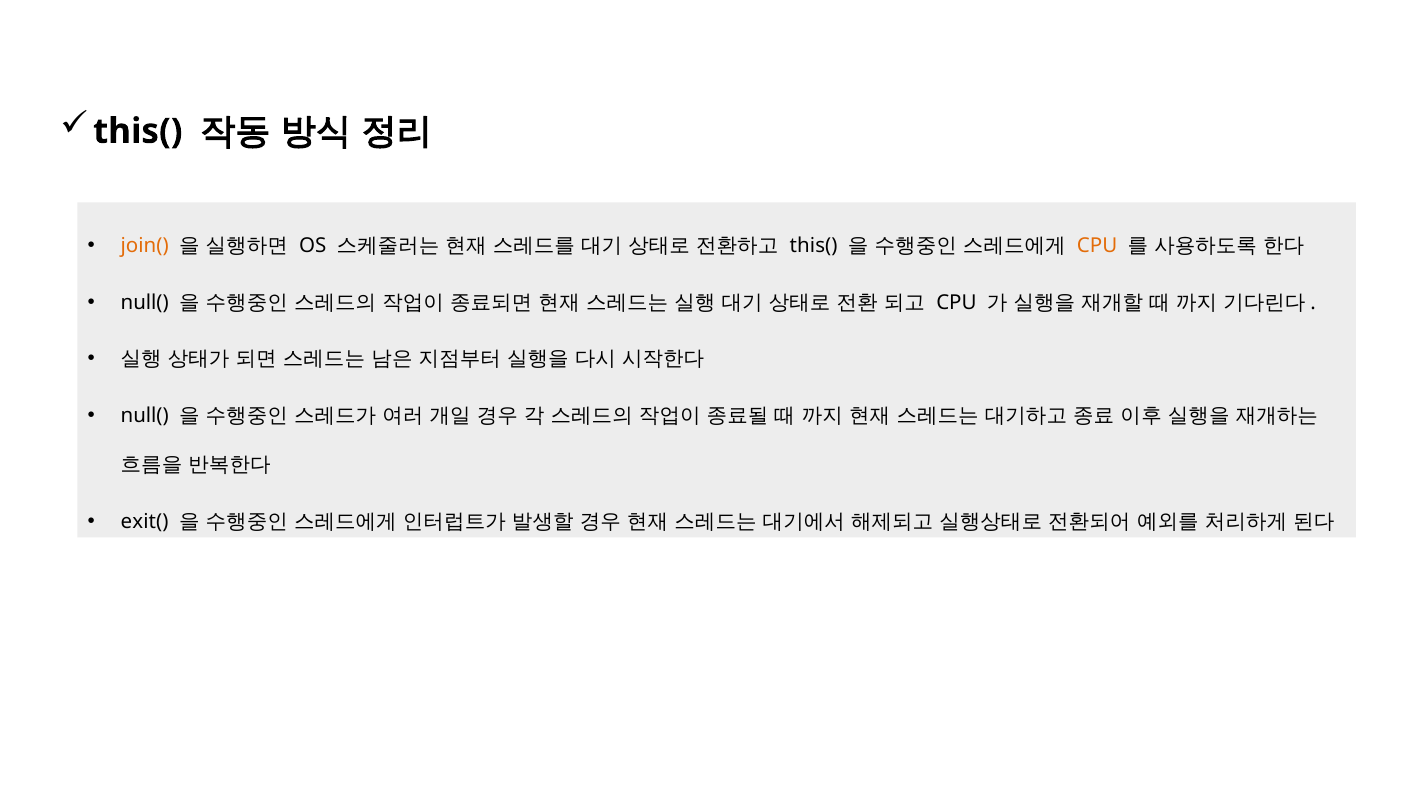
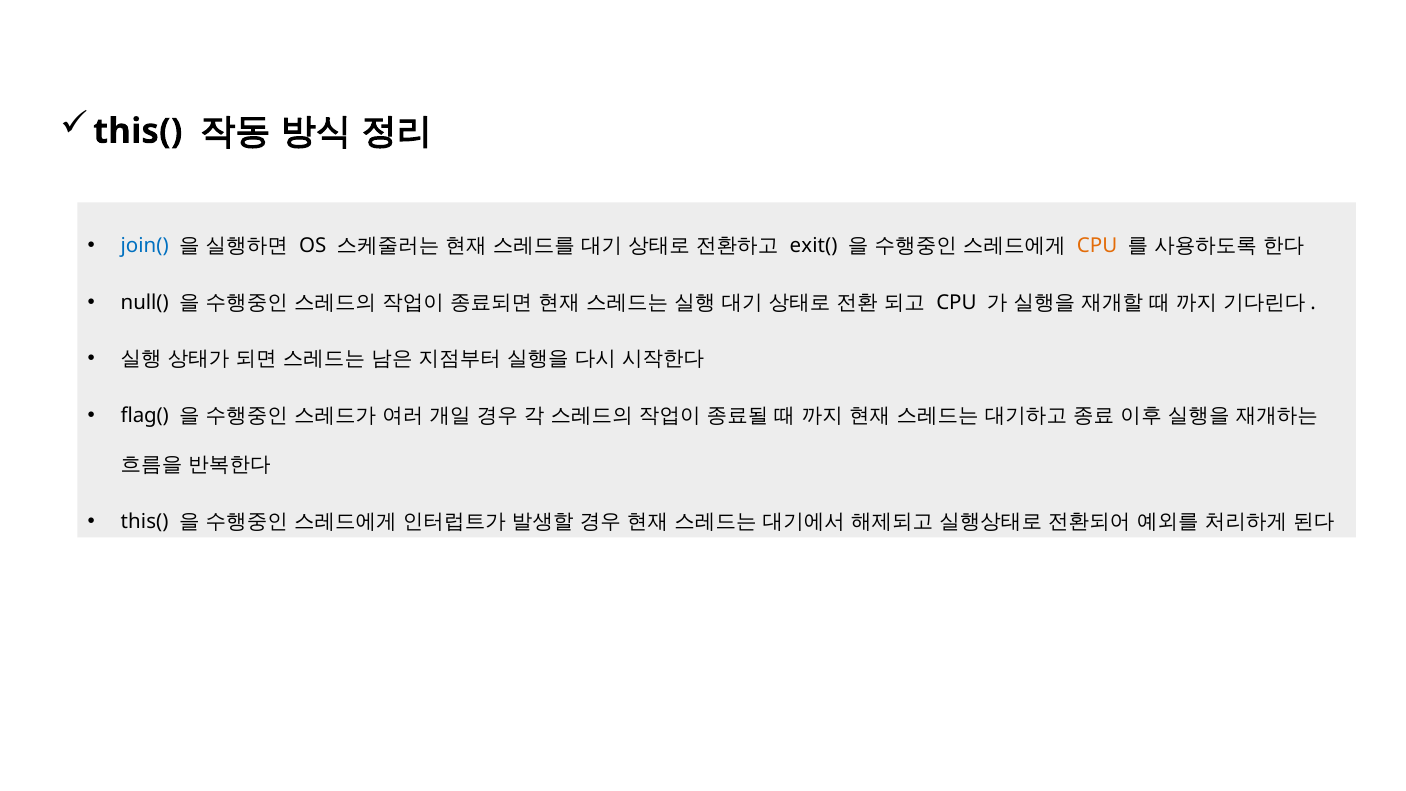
join( colour: orange -> blue
this( at (814, 246): this( -> exit(
null( at (145, 415): null( -> flag(
exit( at (145, 521): exit( -> this(
